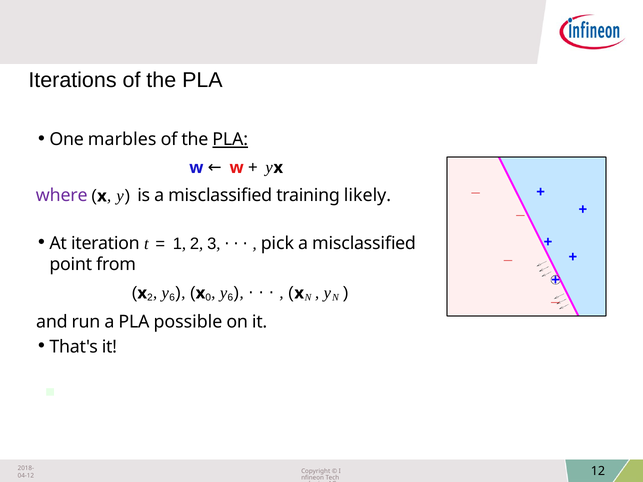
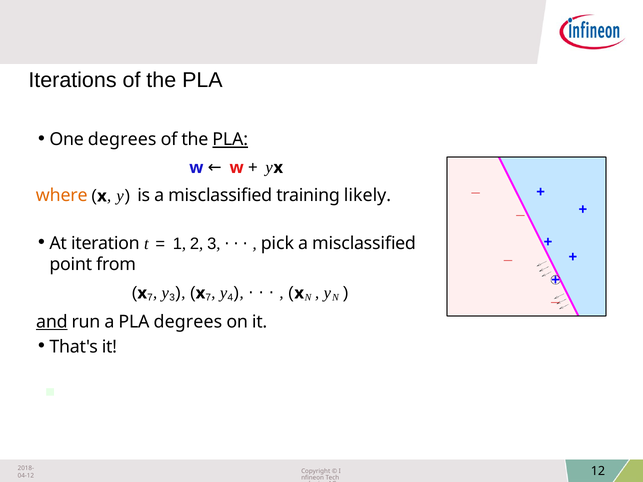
One marbles: marbles -> degrees
where colour: purple -> orange
2 at (150, 297): 2 -> 7
6 at (172, 297): 6 -> 3
0 at (208, 297): 0 -> 7
6 at (230, 297): 6 -> 4
and underline: none -> present
PLA possible: possible -> degrees
